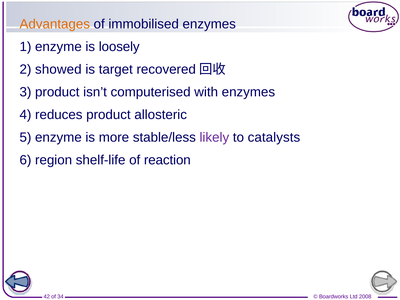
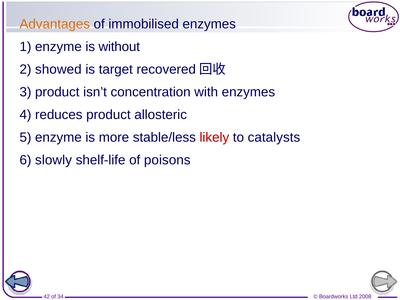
loosely: loosely -> without
computerised: computerised -> concentration
likely colour: purple -> red
region: region -> slowly
reaction: reaction -> poisons
